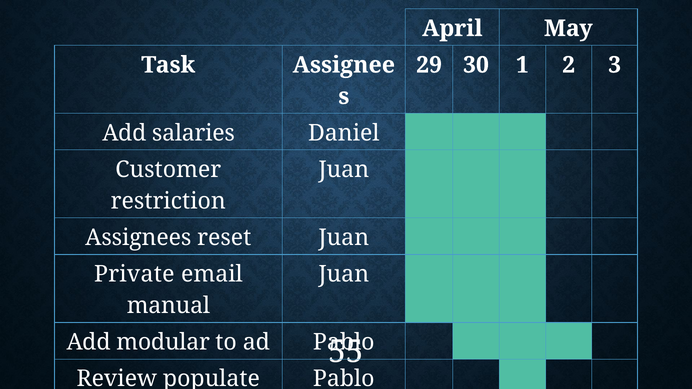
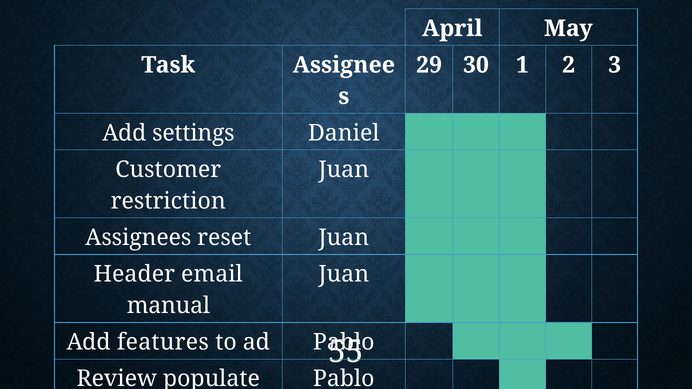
salaries: salaries -> settings
Private: Private -> Header
modular: modular -> features
